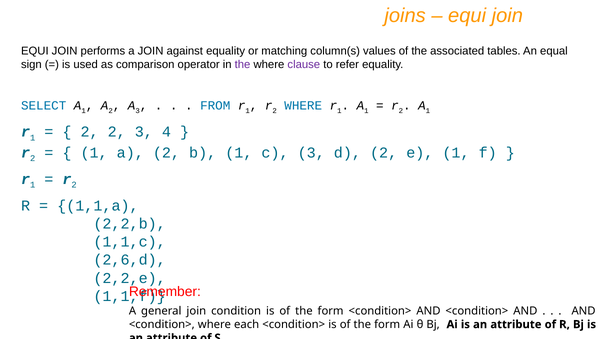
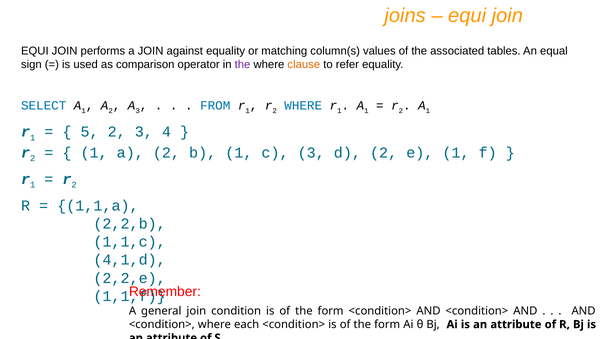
clause colour: purple -> orange
2 at (90, 132): 2 -> 5
2,6,d: 2,6,d -> 4,1,d
